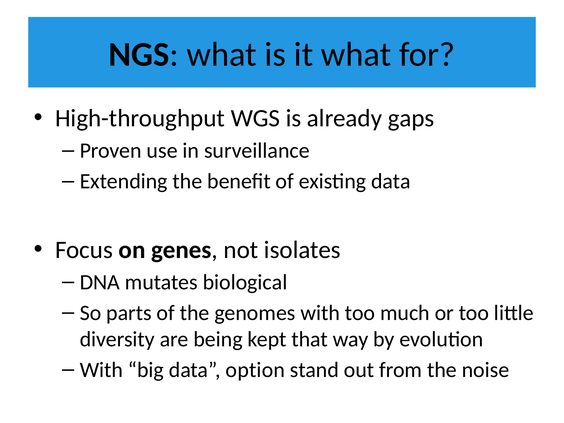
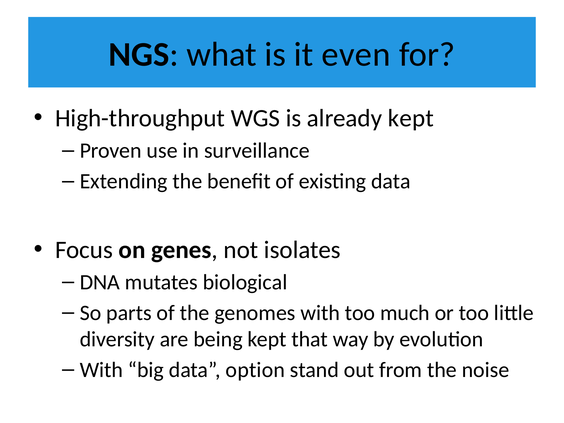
it what: what -> even
already gaps: gaps -> kept
